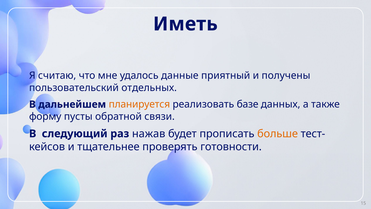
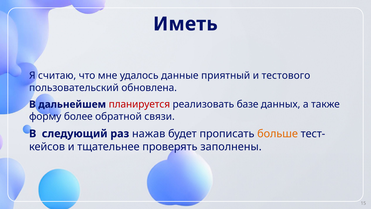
получены: получены -> тестового
отдельных: отдельных -> обновлена
планируется colour: orange -> red
пусты: пусты -> более
готовности: готовности -> заполнены
